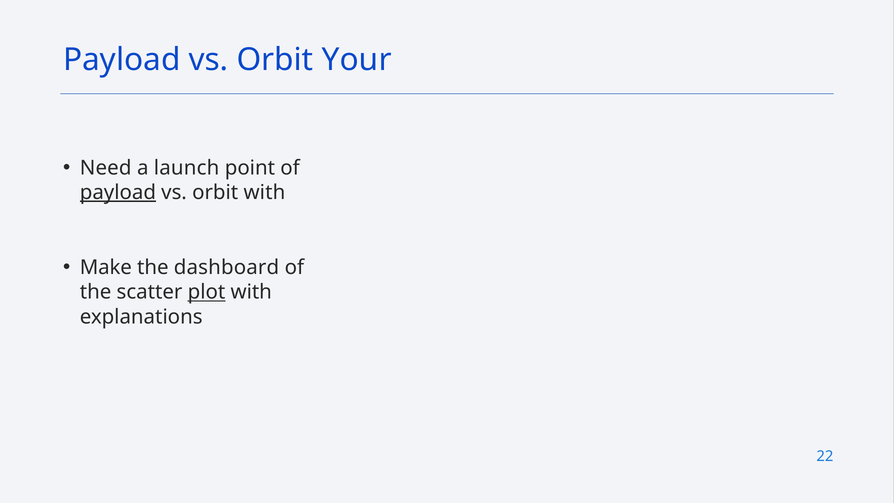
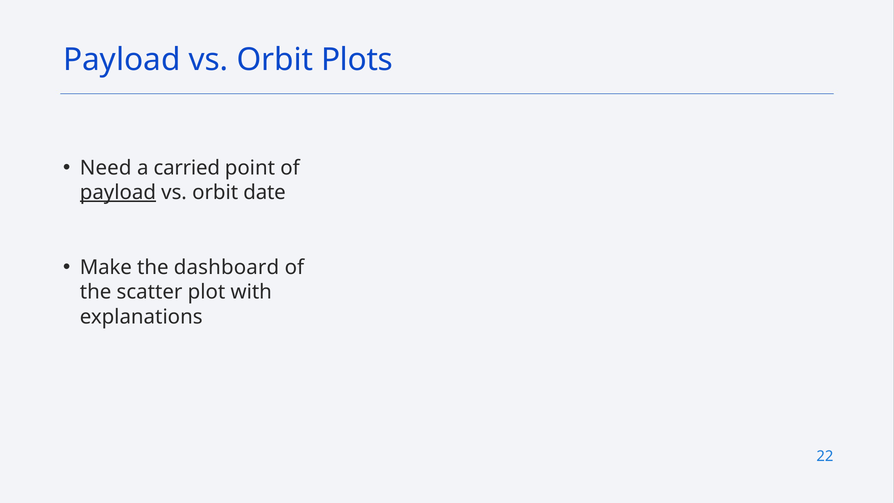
Your: Your -> Plots
launch: launch -> carried
orbit with: with -> date
plot underline: present -> none
